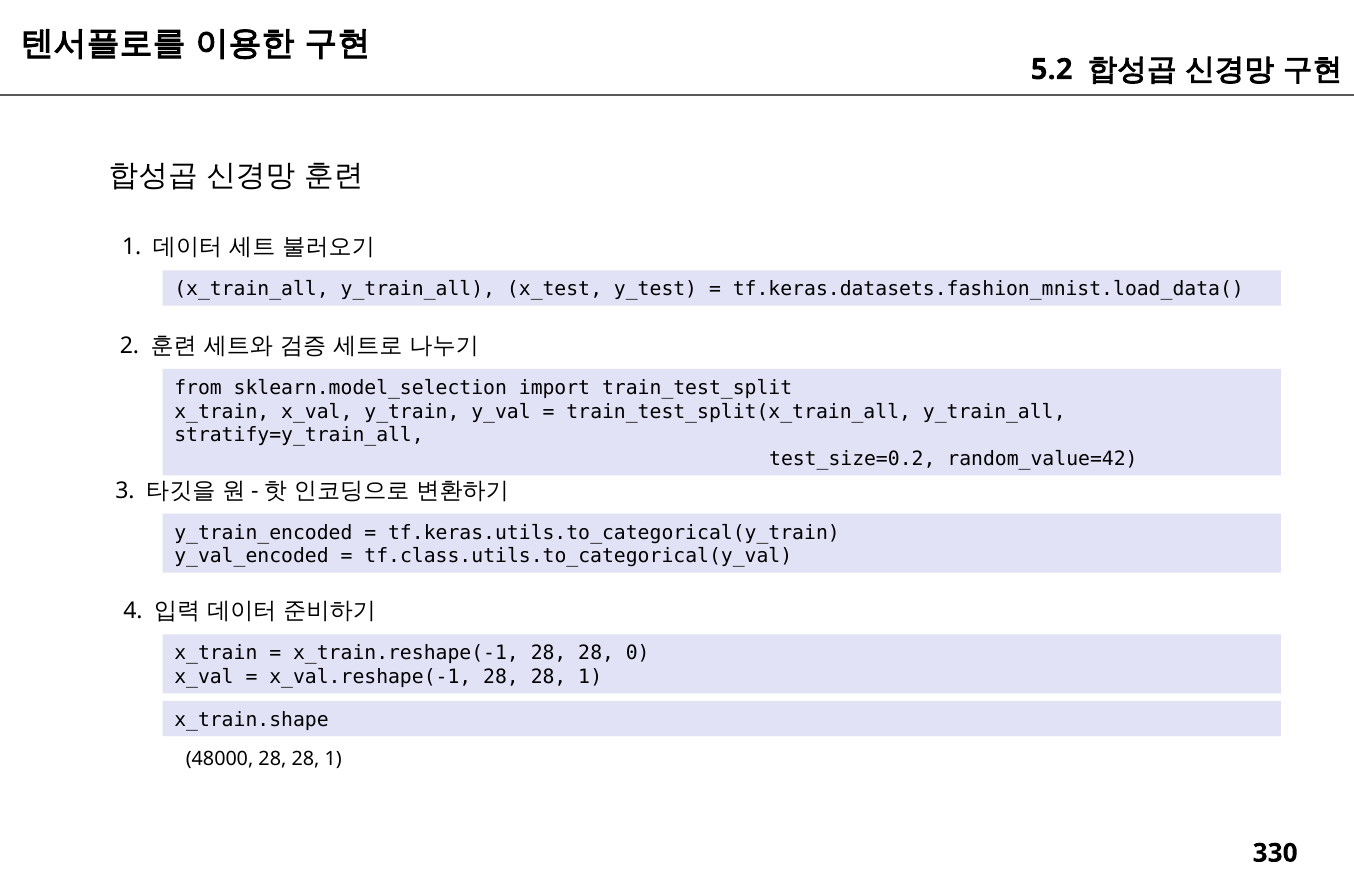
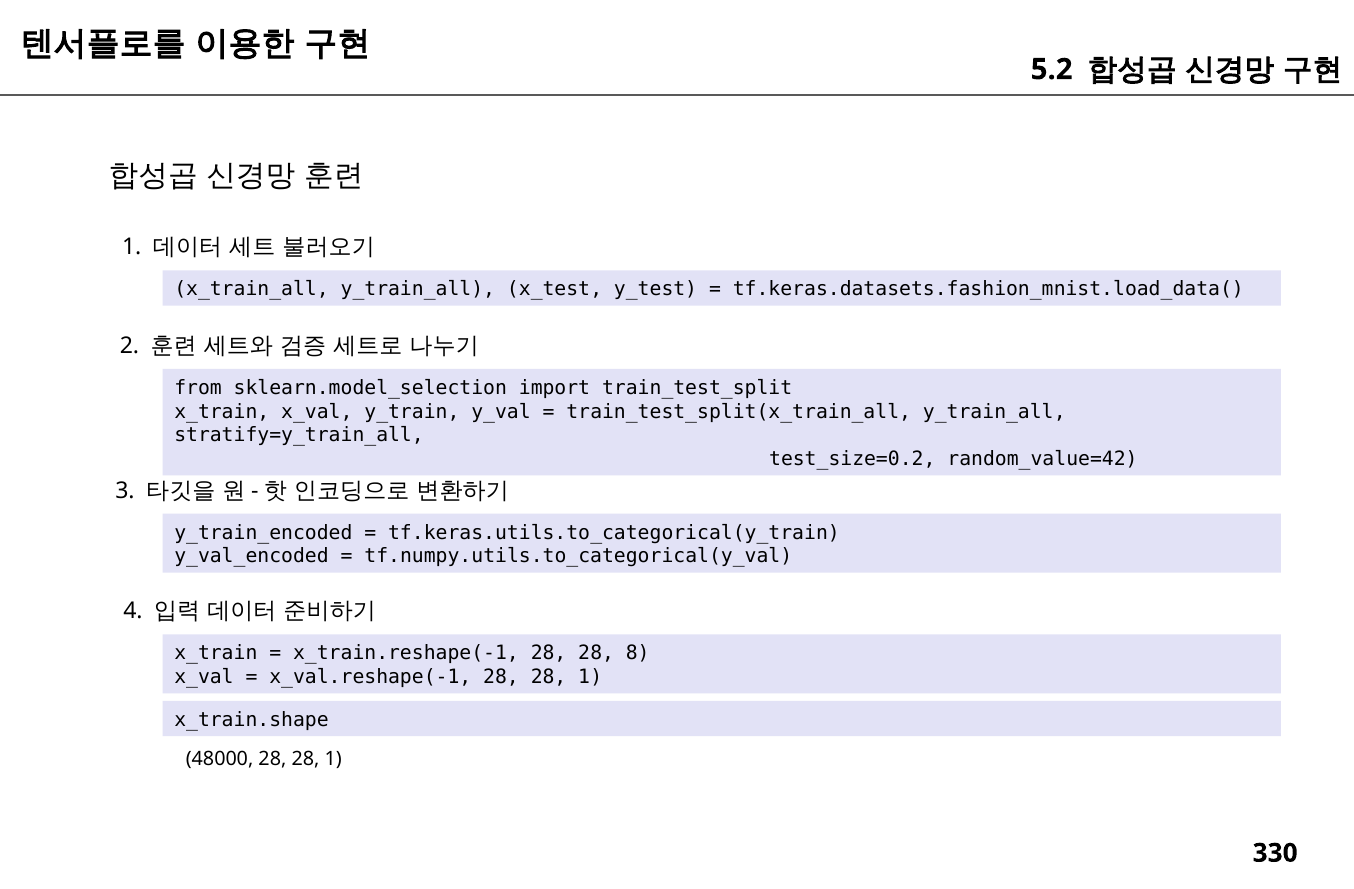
tf.class.utils.to_categorical(y_val: tf.class.utils.to_categorical(y_val -> tf.numpy.utils.to_categorical(y_val
0: 0 -> 8
